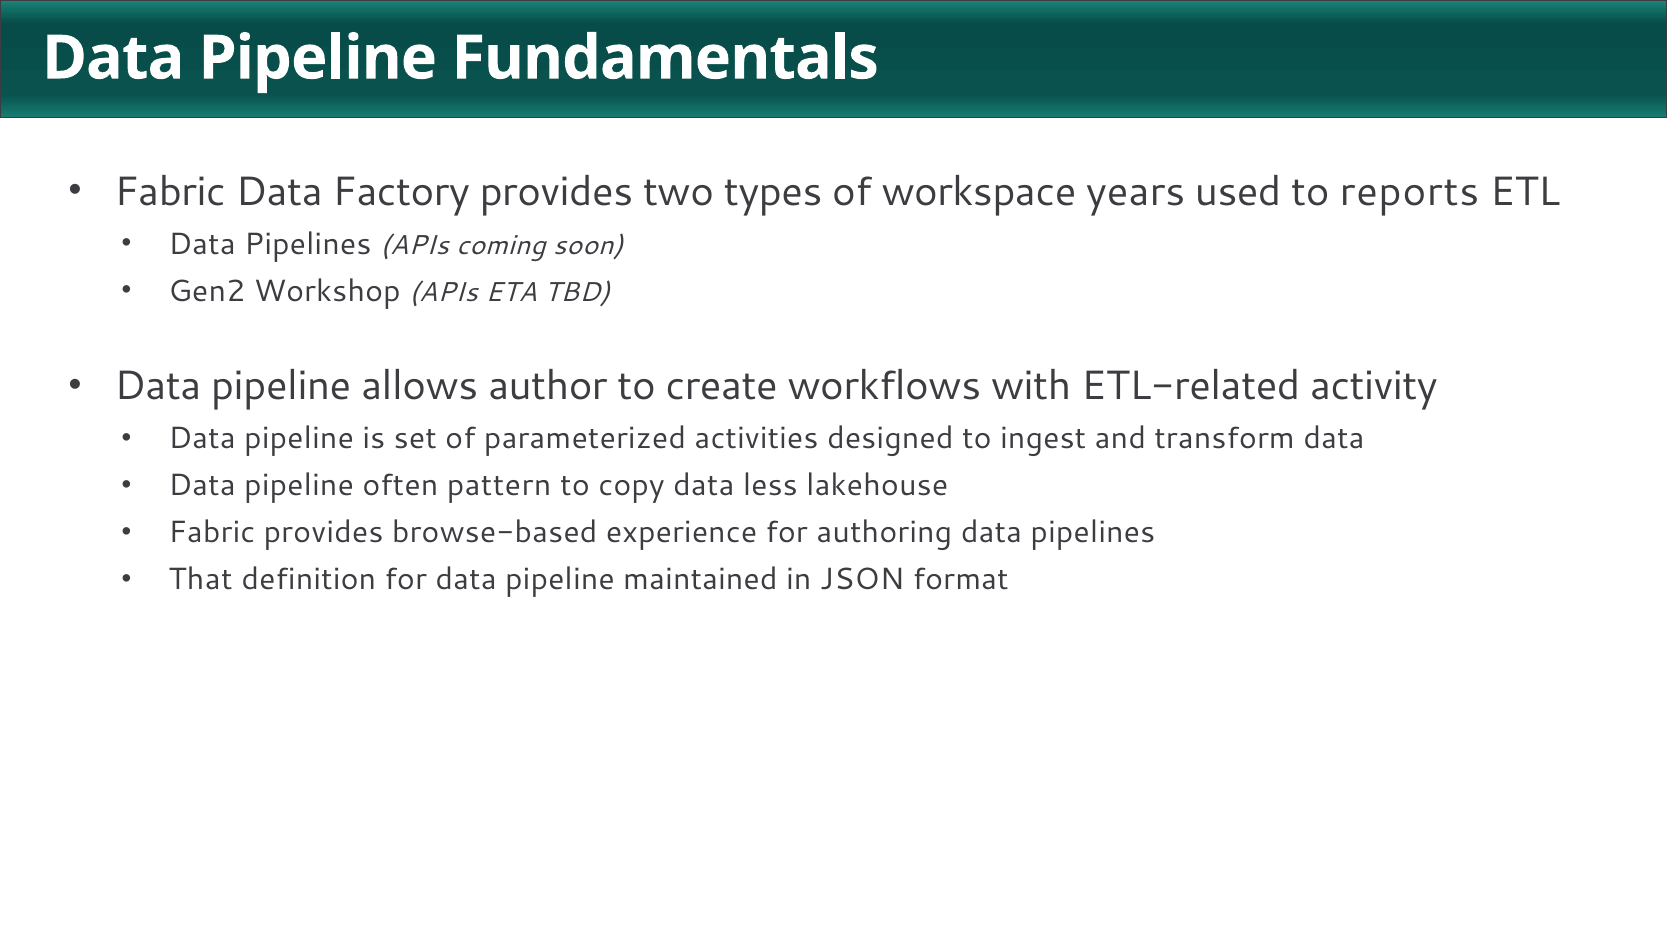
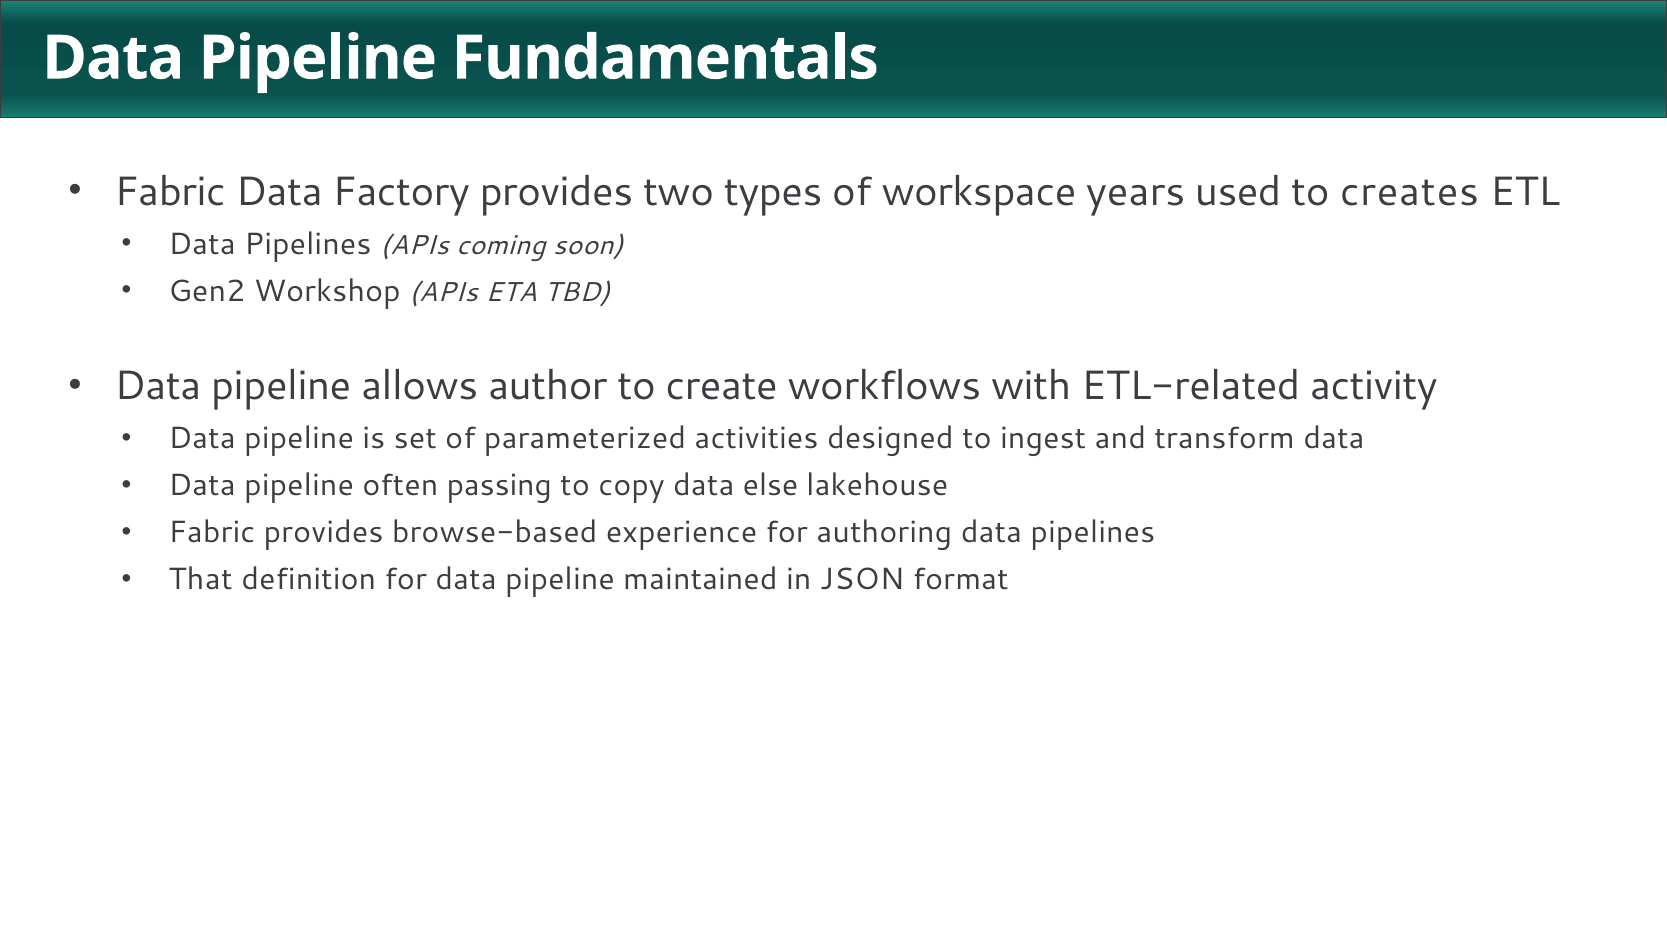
reports: reports -> creates
pattern: pattern -> passing
less: less -> else
